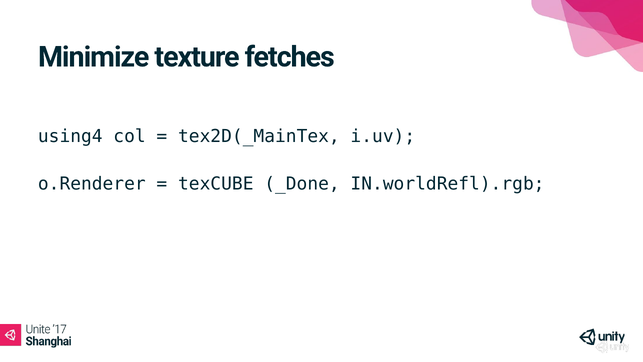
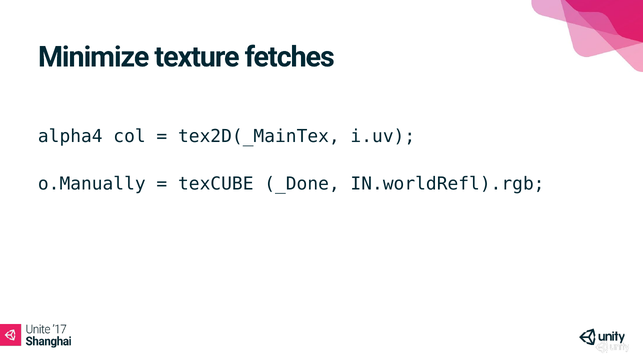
using4: using4 -> alpha4
o.Renderer: o.Renderer -> o.Manually
